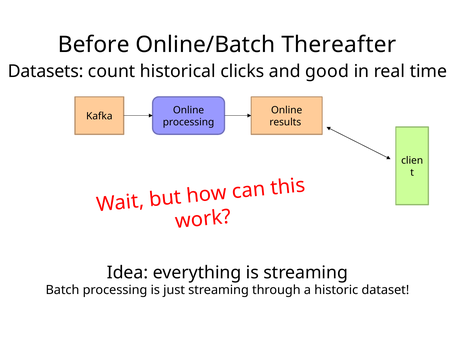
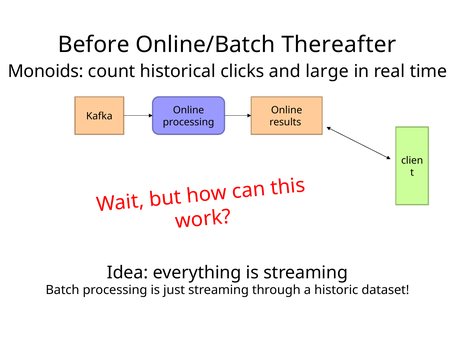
Datasets: Datasets -> Monoids
good: good -> large
